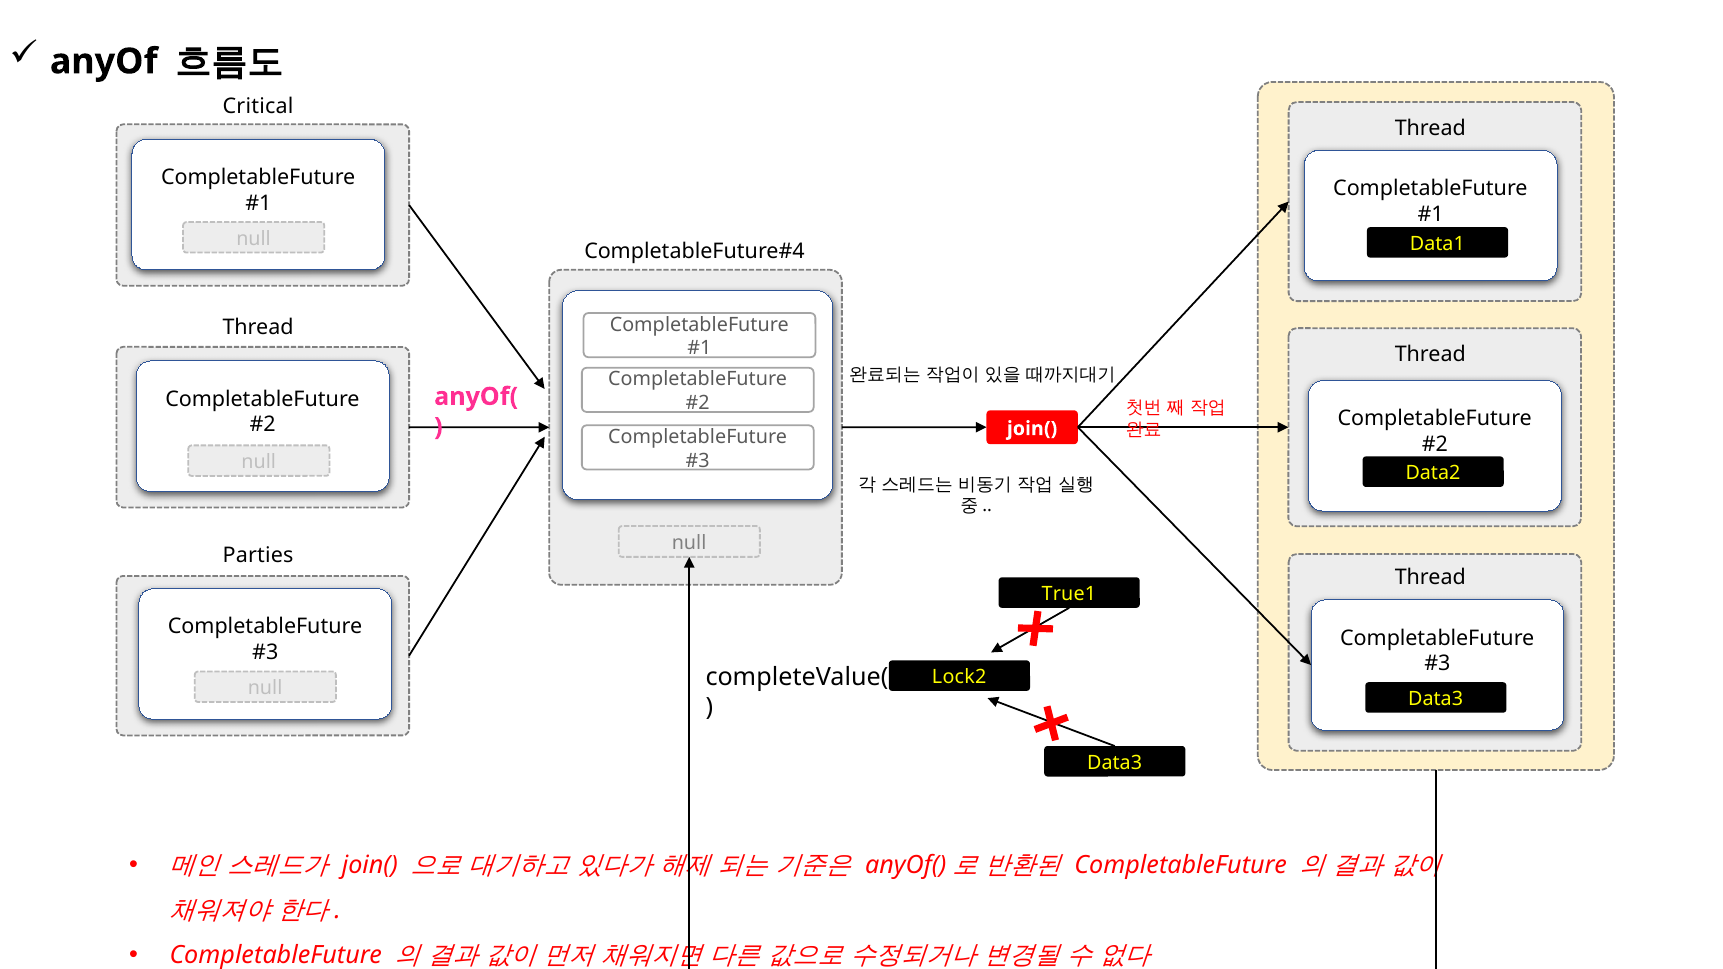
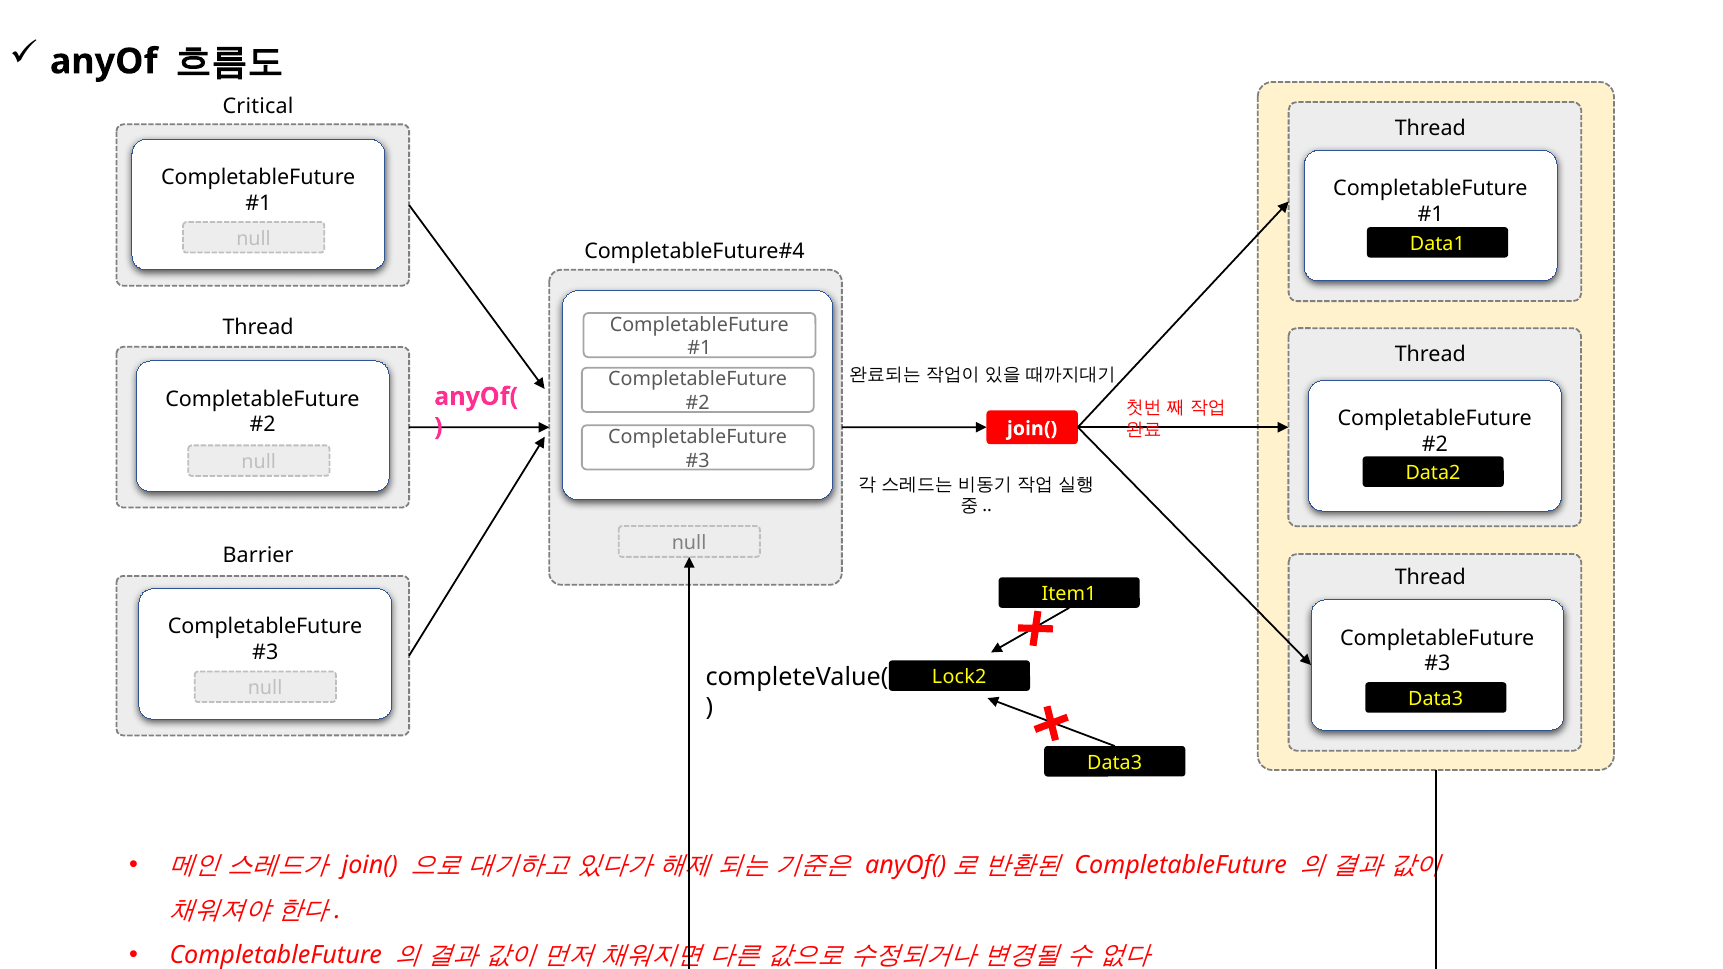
Parties: Parties -> Barrier
True1: True1 -> Item1
